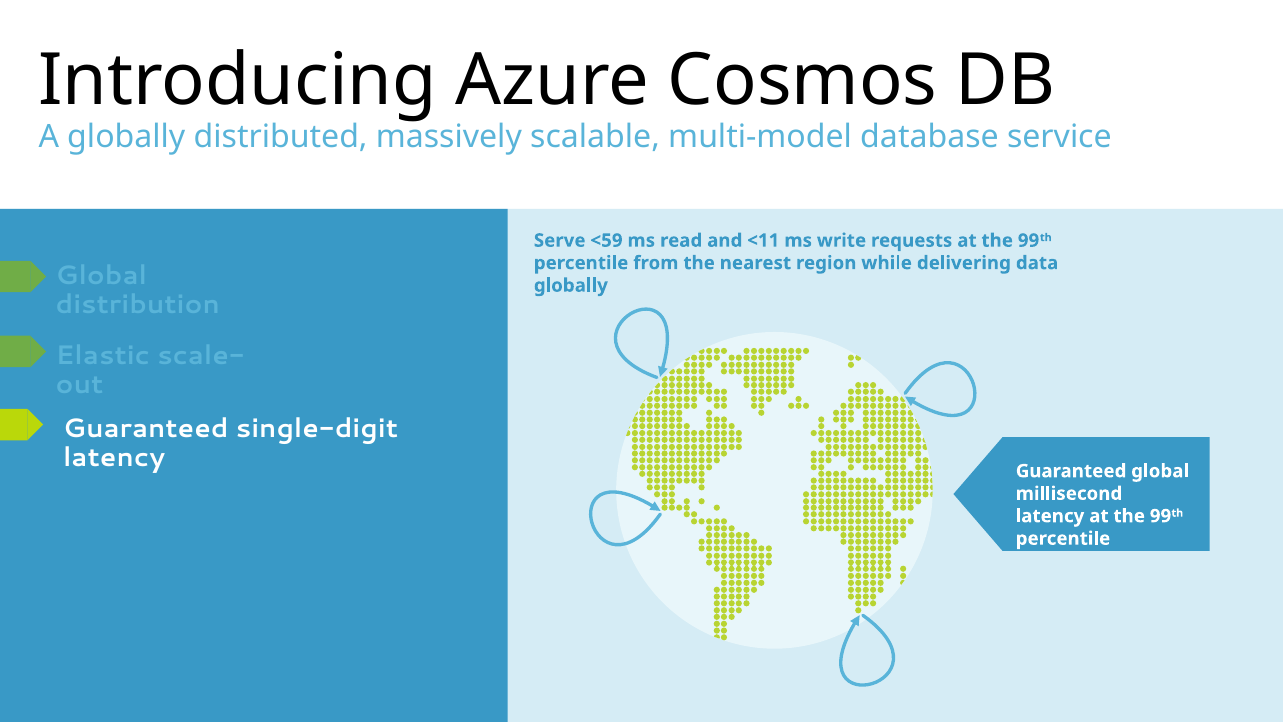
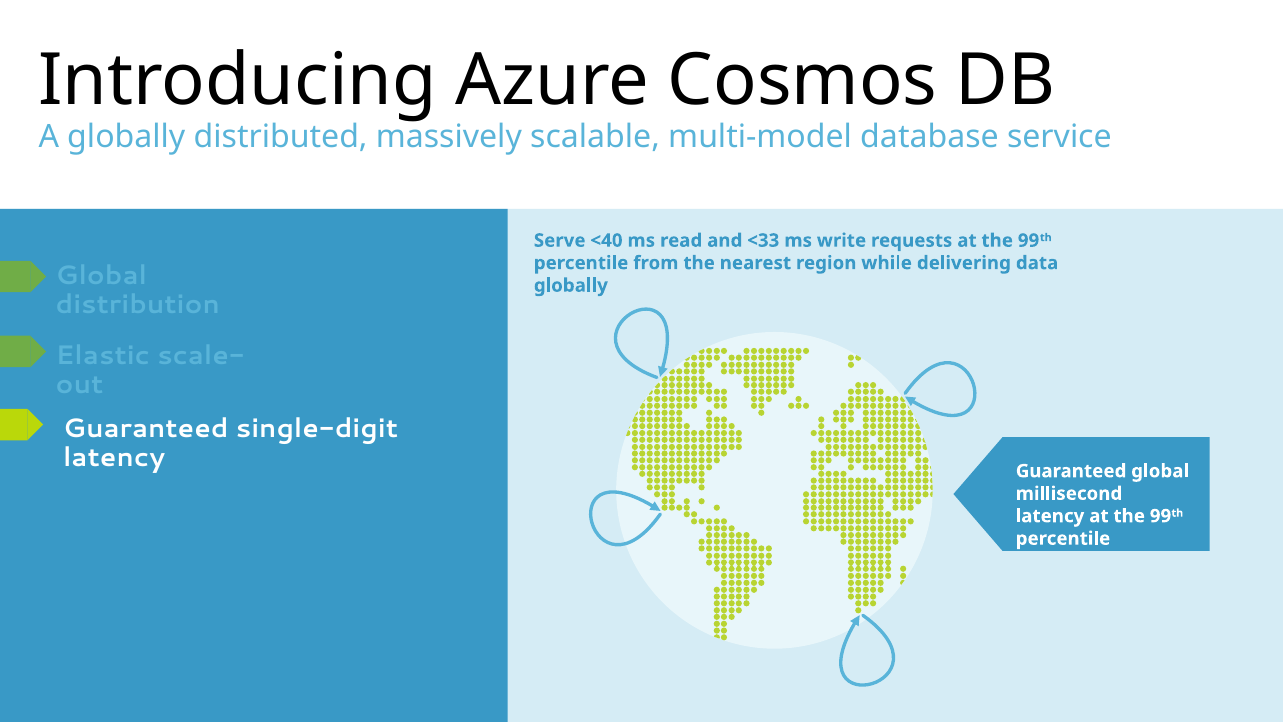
<59: <59 -> <40
<11: <11 -> <33
